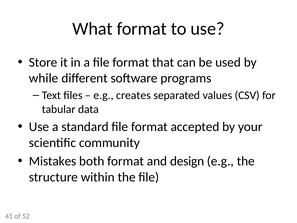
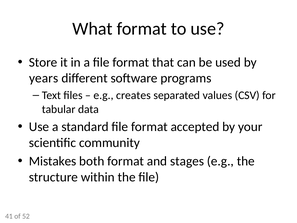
while: while -> years
design: design -> stages
